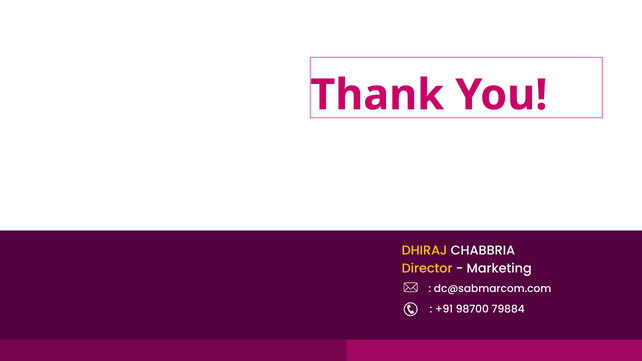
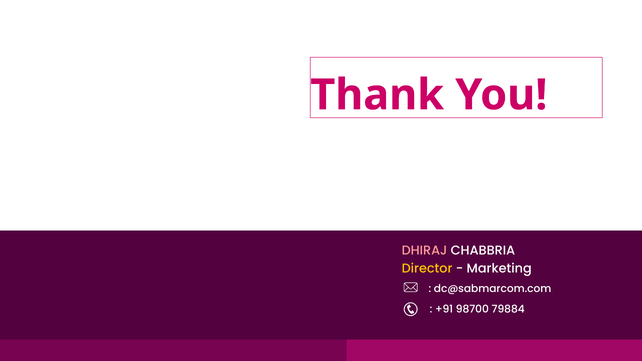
DHIRAJ colour: yellow -> pink
